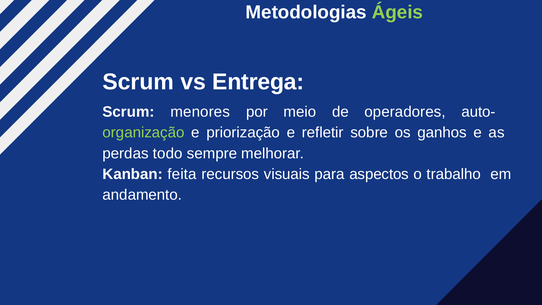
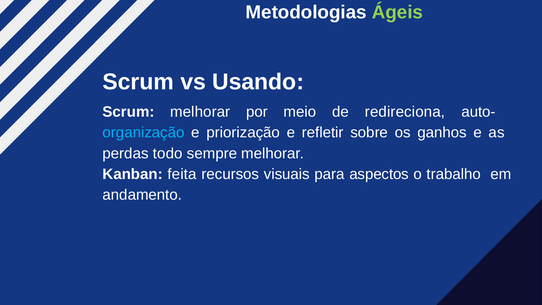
Entrega: Entrega -> Usando
Scrum menores: menores -> melhorar
operadores: operadores -> redireciona
organização colour: light green -> light blue
